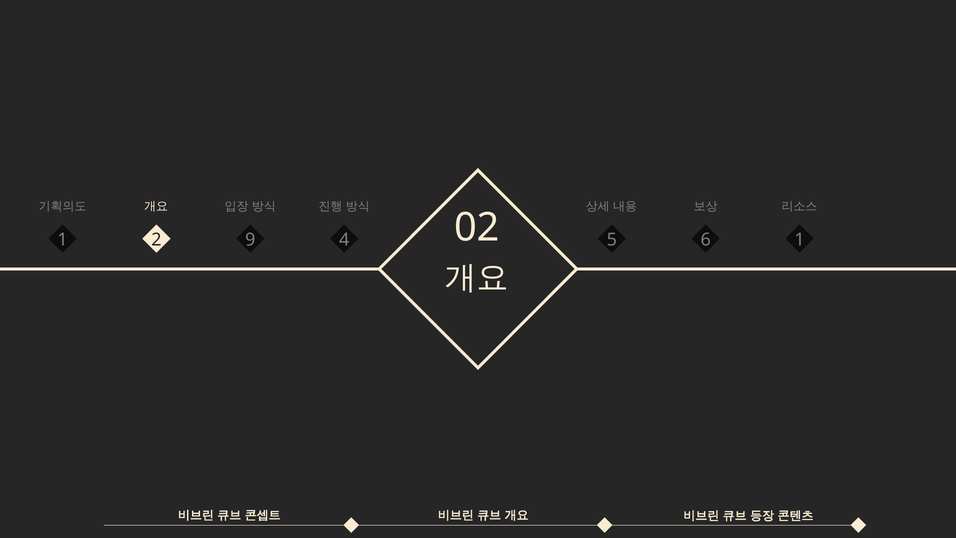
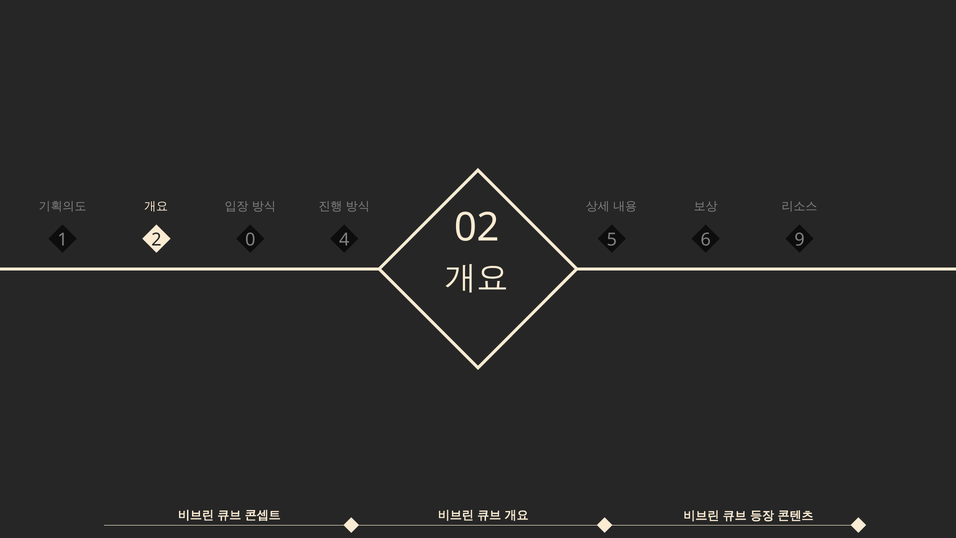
9: 9 -> 0
4 1: 1 -> 9
